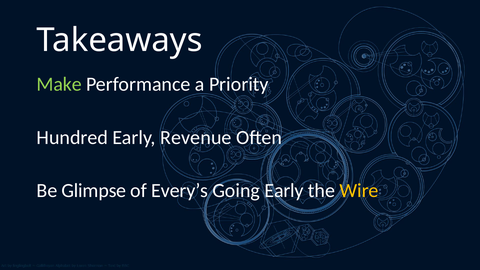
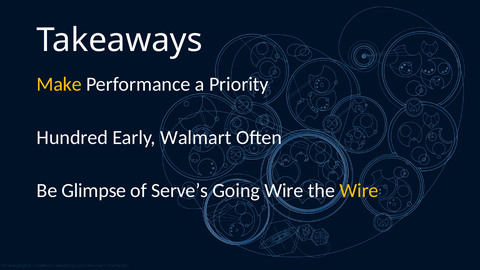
Make colour: light green -> yellow
Revenue: Revenue -> Walmart
Every’s: Every’s -> Serve’s
Going Early: Early -> Wire
